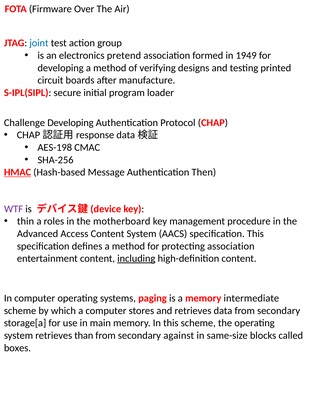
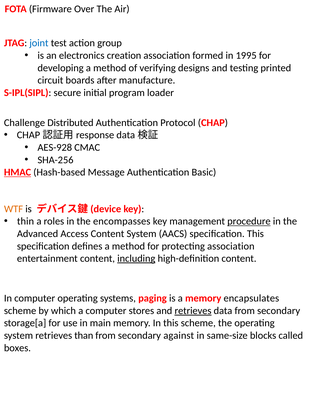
pretend: pretend -> creation
1949: 1949 -> 1995
Challenge Developing: Developing -> Distributed
AES-198: AES-198 -> AES-928
Then: Then -> Basic
WTF colour: purple -> orange
motherboard: motherboard -> encompasses
procedure underline: none -> present
intermediate: intermediate -> encapsulates
retrieves at (193, 311) underline: none -> present
